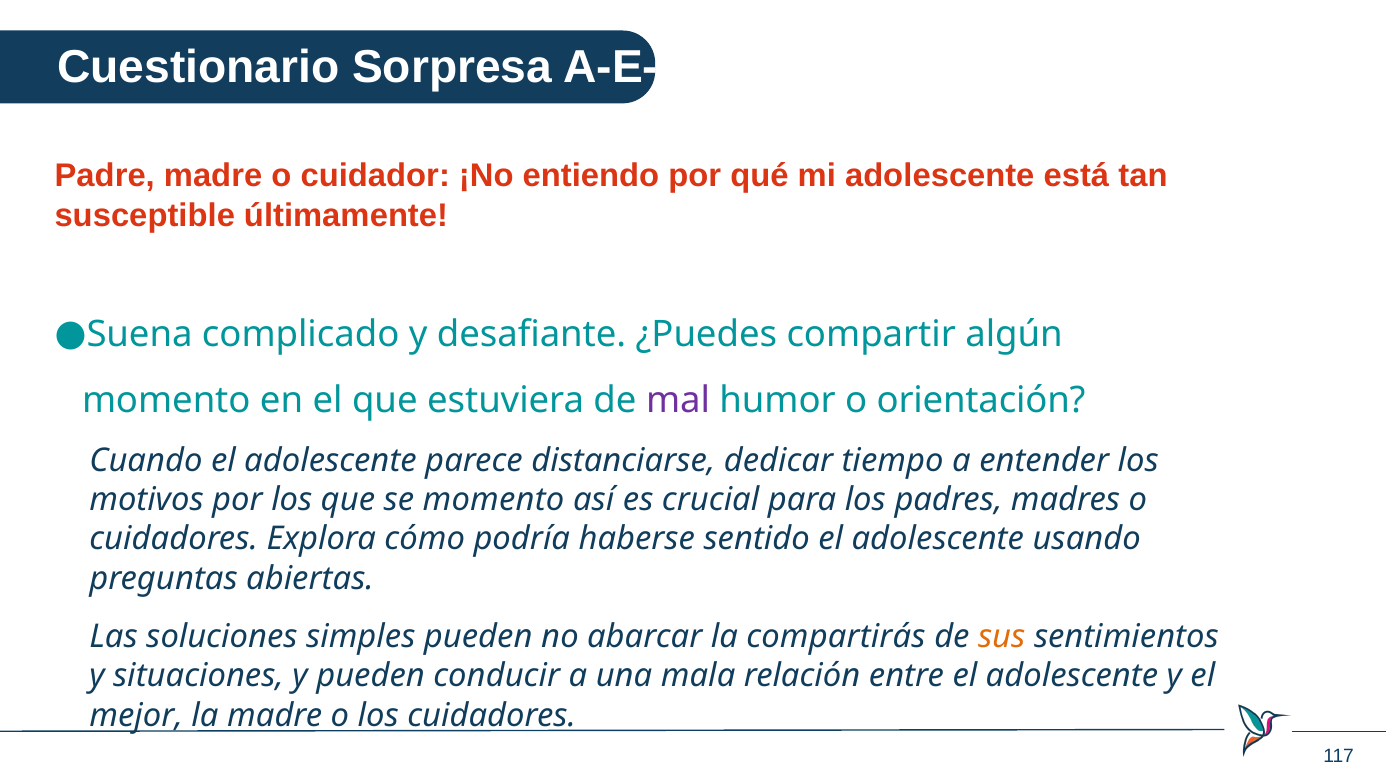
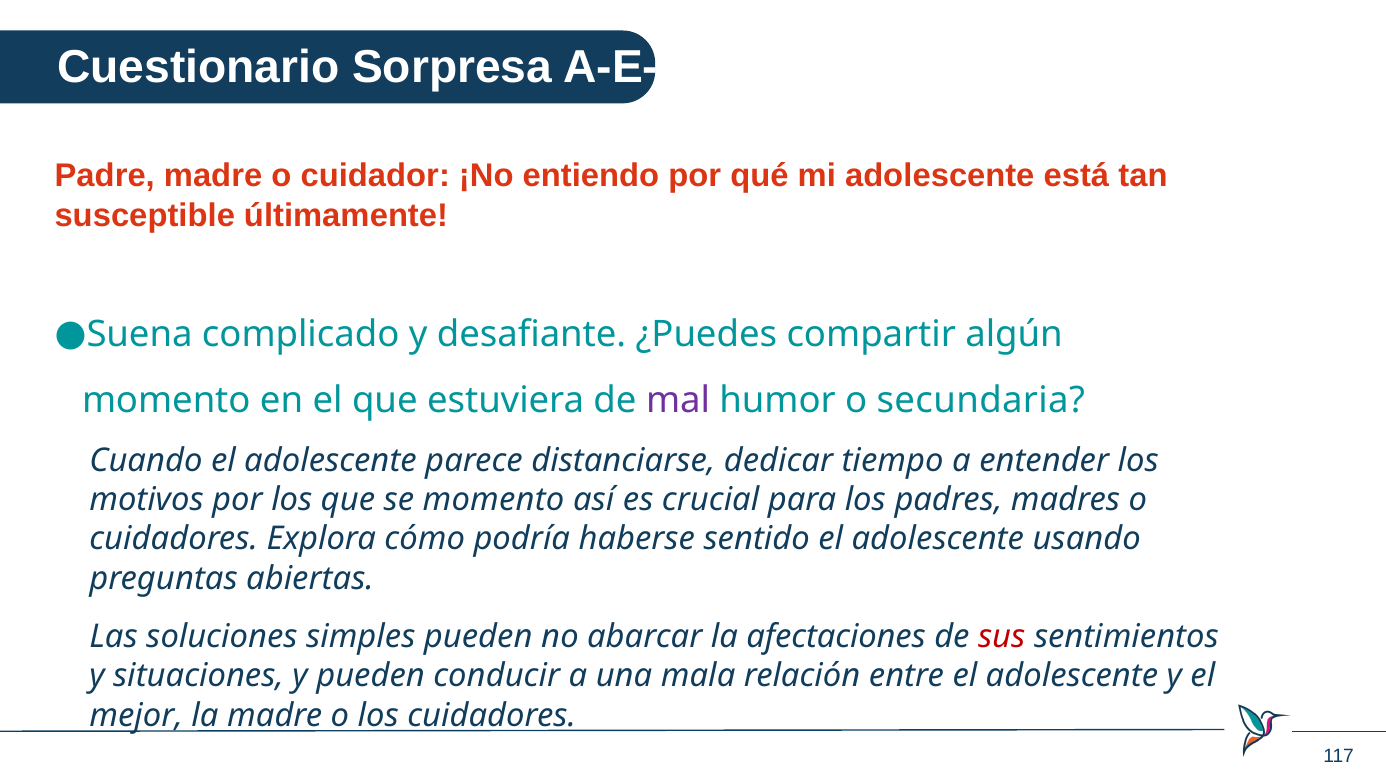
orientación: orientación -> secundaria
compartirás: compartirás -> afectaciones
sus colour: orange -> red
